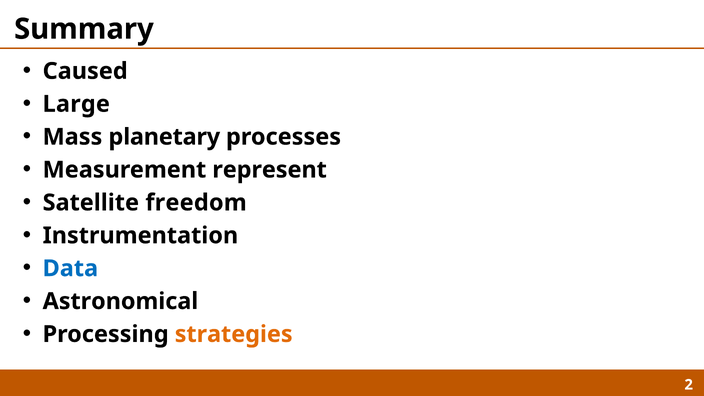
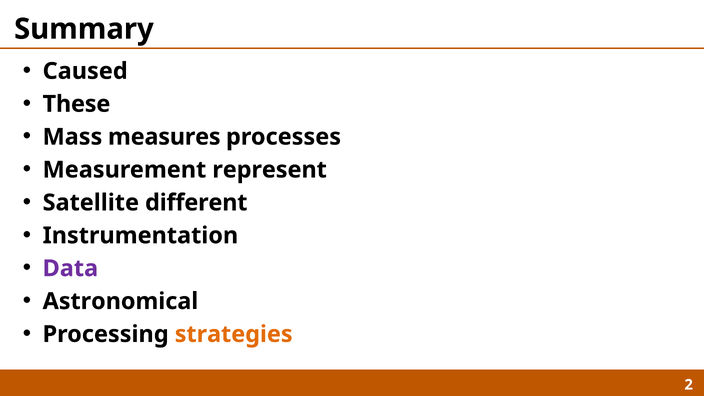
Large: Large -> These
planetary: planetary -> measures
freedom: freedom -> different
Data colour: blue -> purple
